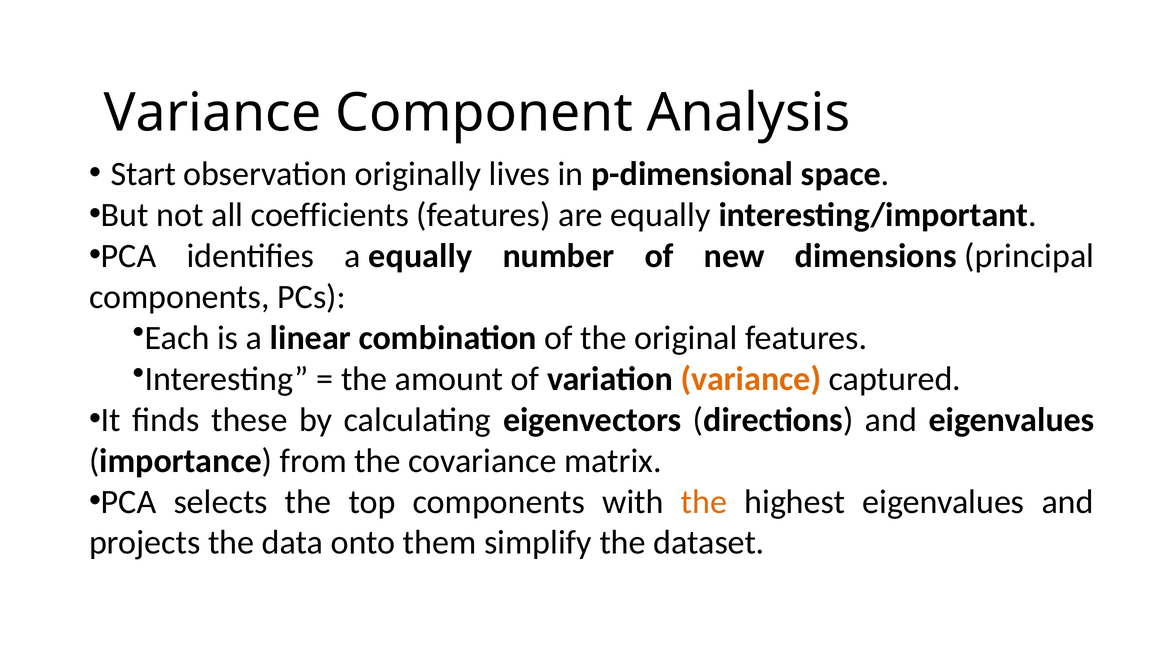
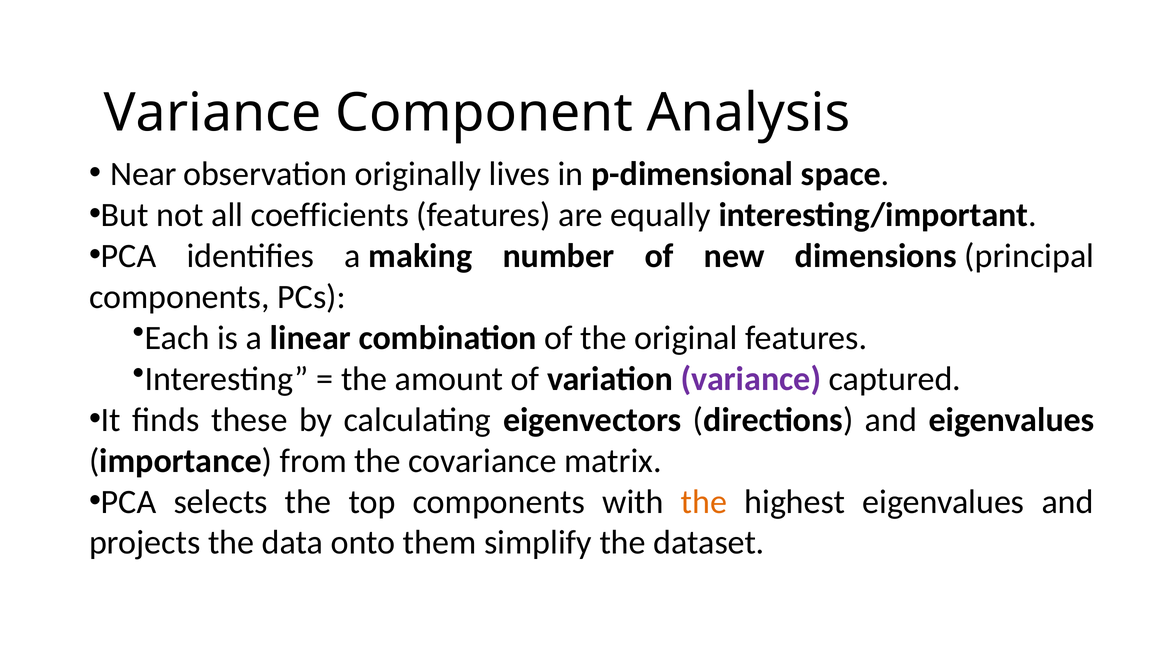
Start: Start -> Near
a equally: equally -> making
variance at (751, 379) colour: orange -> purple
